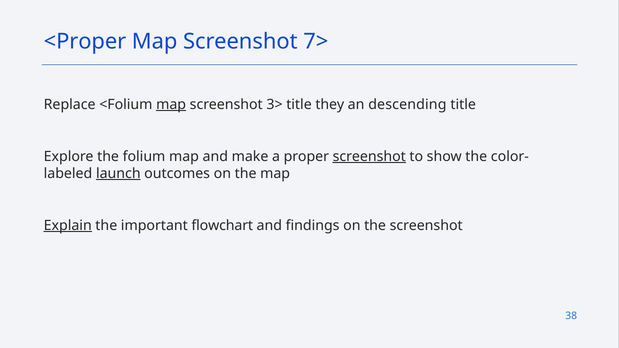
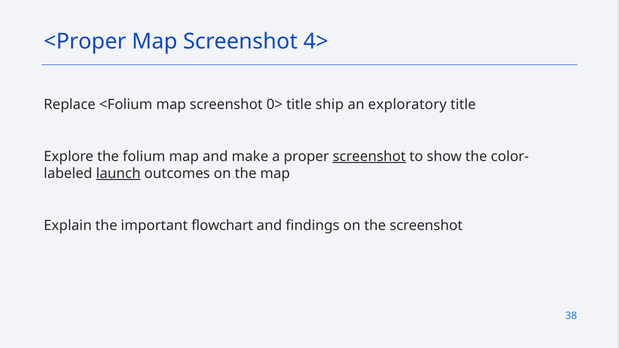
7>: 7> -> 4>
map at (171, 104) underline: present -> none
3>: 3> -> 0>
they: they -> ship
descending: descending -> exploratory
Explain underline: present -> none
